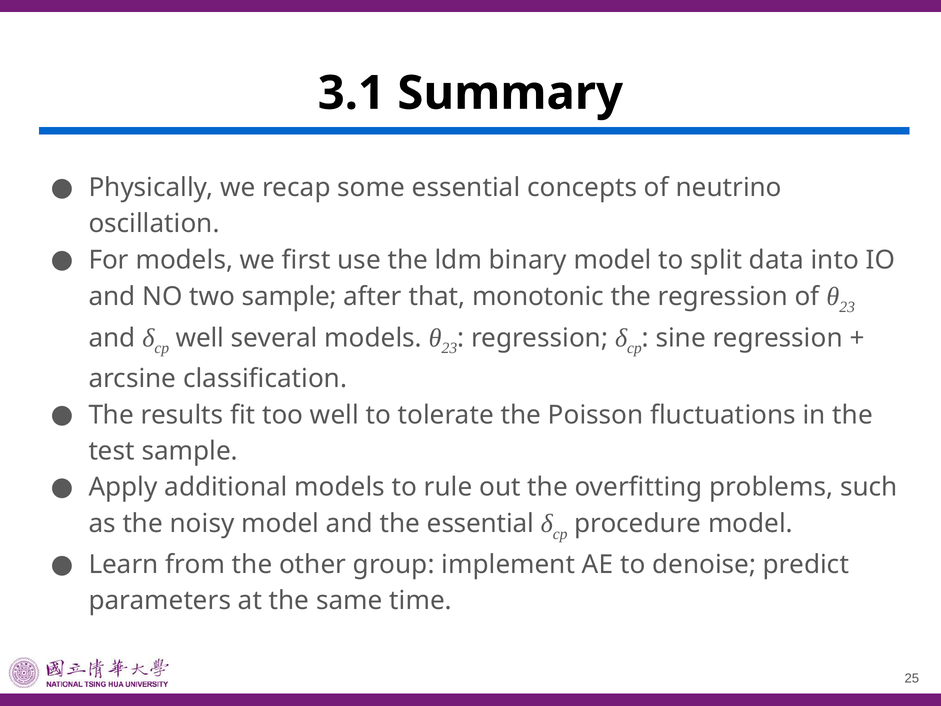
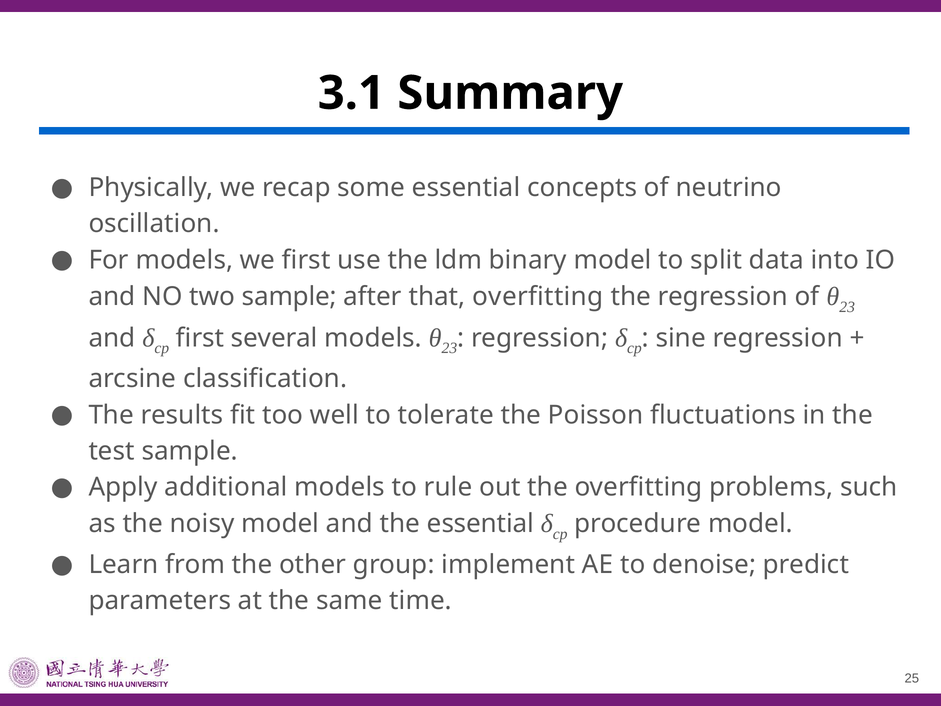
that monotonic: monotonic -> overfitting
well at (200, 338): well -> first
